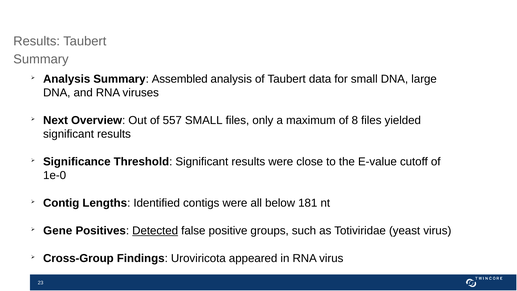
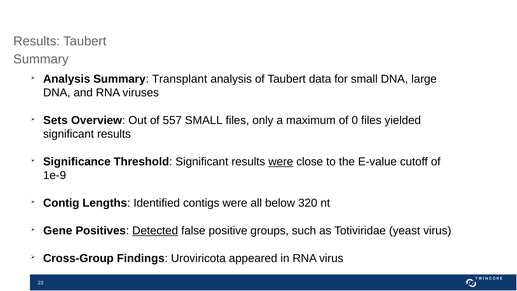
Assembled: Assembled -> Transplant
Next: Next -> Sets
8: 8 -> 0
were at (281, 162) underline: none -> present
1e-0: 1e-0 -> 1e-9
181: 181 -> 320
